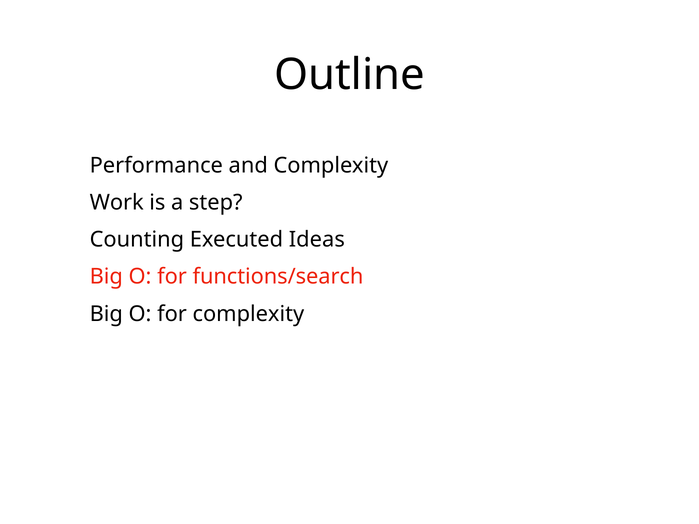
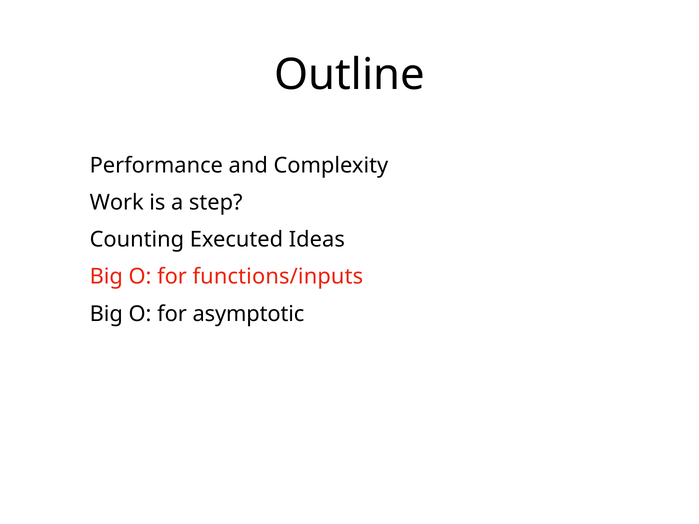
functions/search: functions/search -> functions/inputs
for complexity: complexity -> asymptotic
